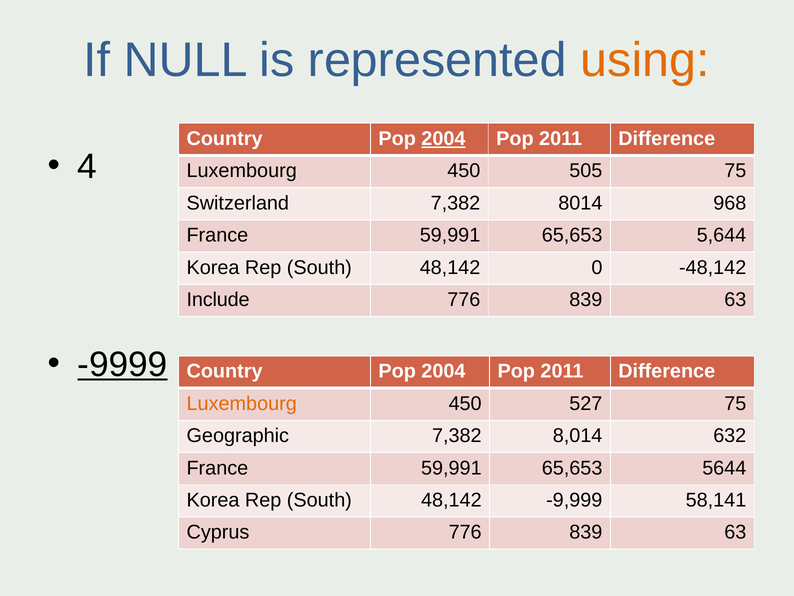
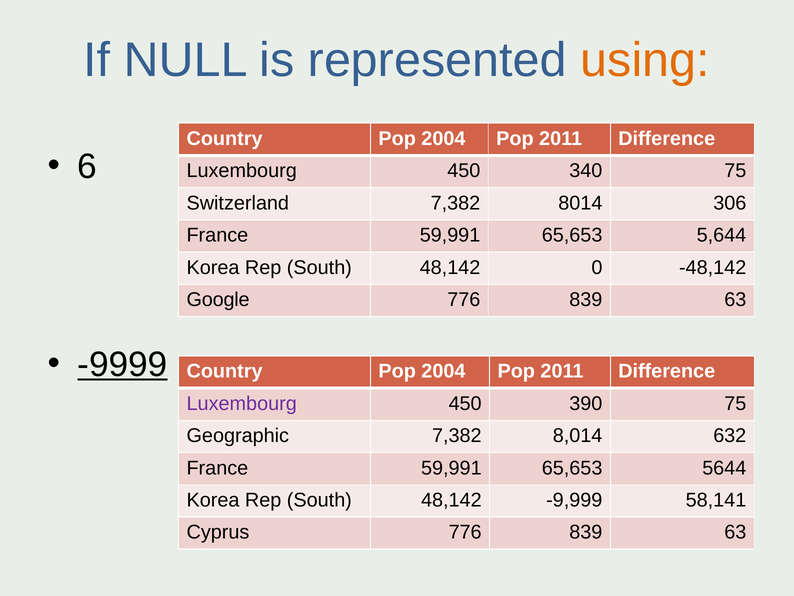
2004 at (443, 139) underline: present -> none
4: 4 -> 6
505: 505 -> 340
968: 968 -> 306
Include: Include -> Google
Luxembourg at (242, 403) colour: orange -> purple
527: 527 -> 390
